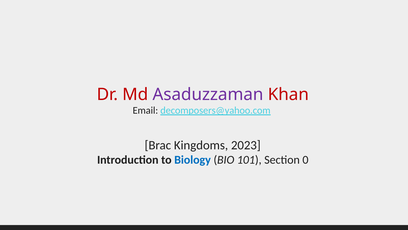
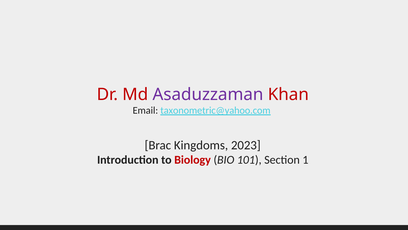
decomposers@yahoo.com: decomposers@yahoo.com -> taxonometric@yahoo.com
Biology colour: blue -> red
0: 0 -> 1
